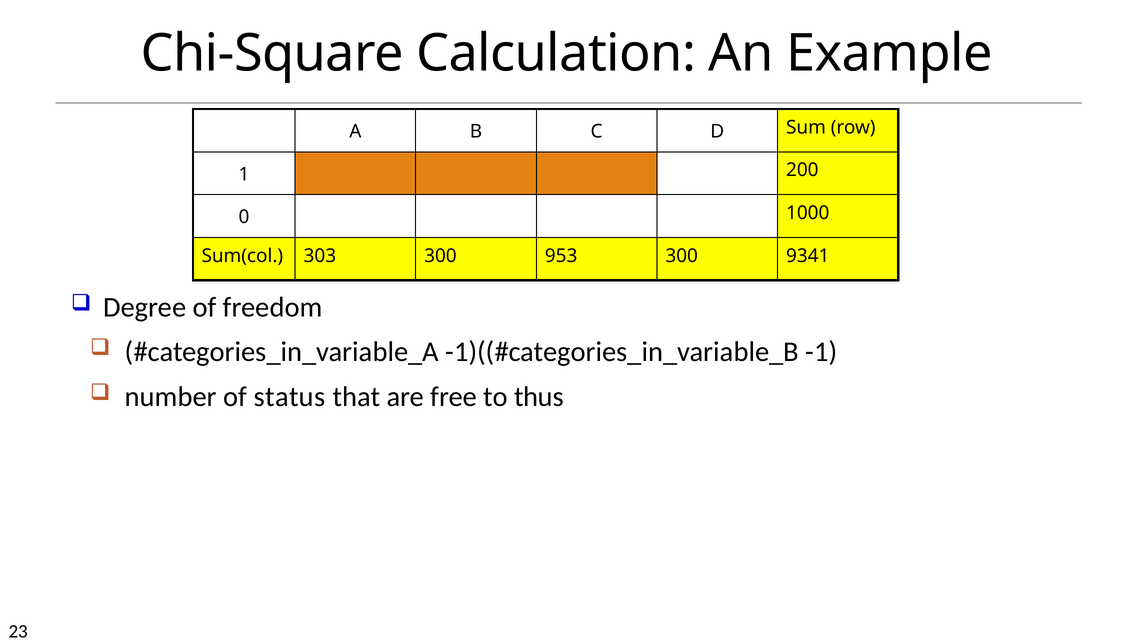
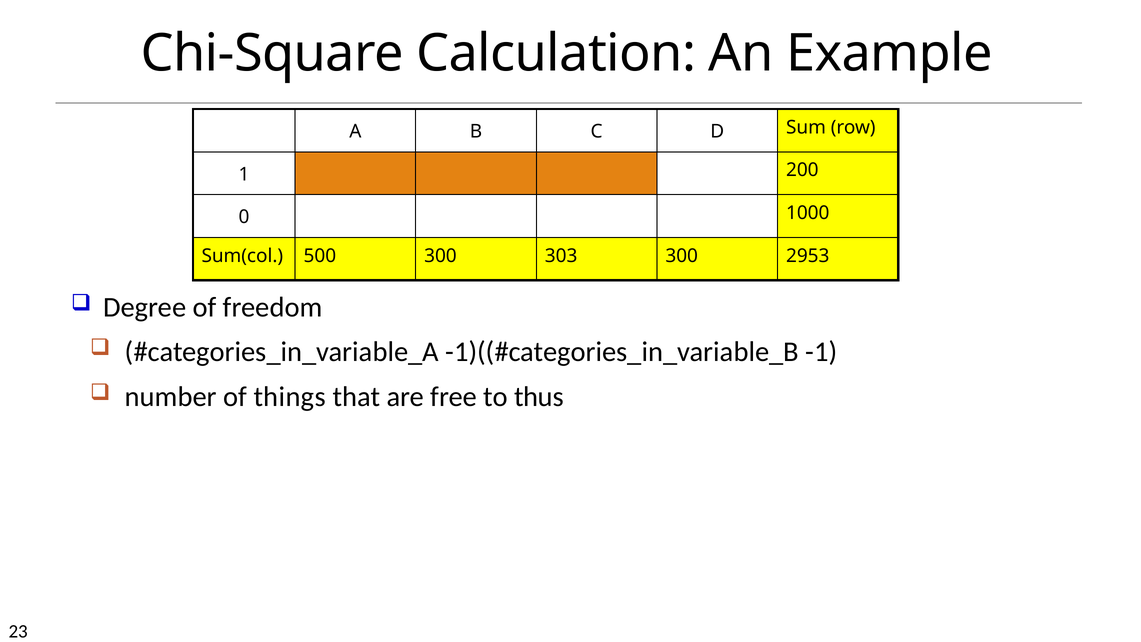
303: 303 -> 500
953: 953 -> 303
9341: 9341 -> 2953
status: status -> things
